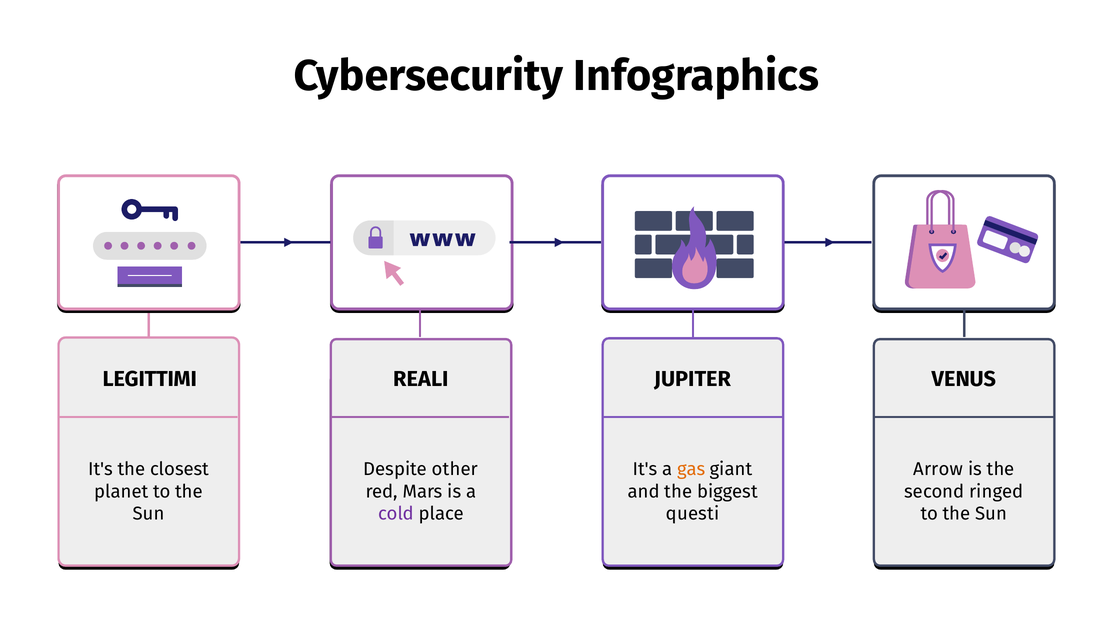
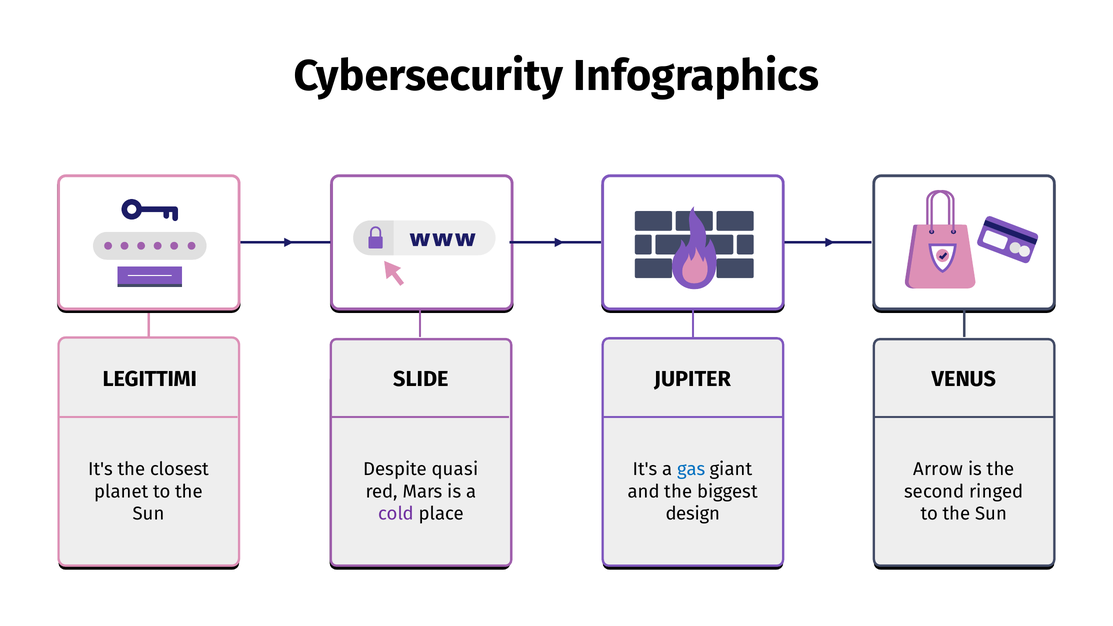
REALI: REALI -> SLIDE
other: other -> quasi
gas colour: orange -> blue
questi: questi -> design
